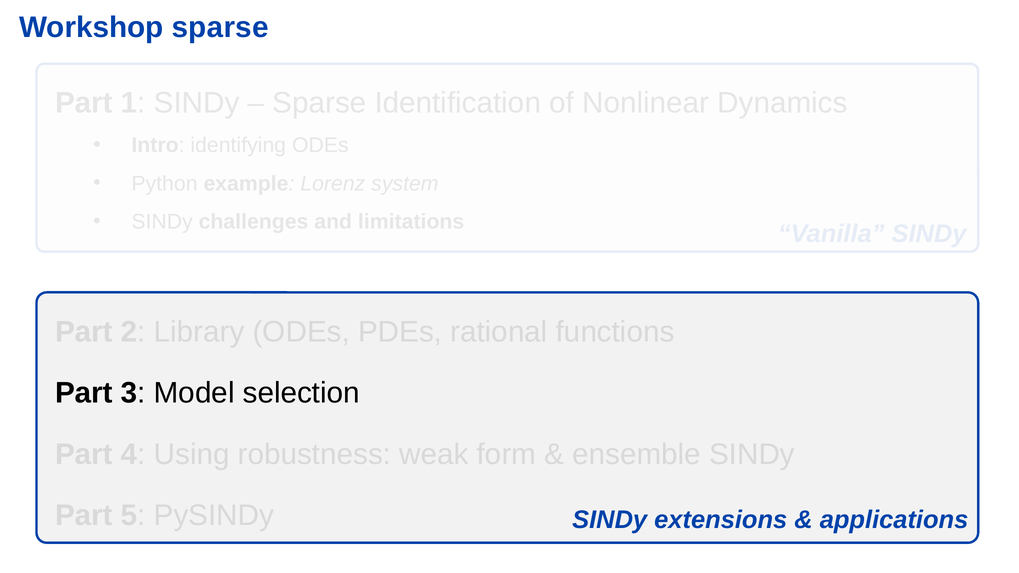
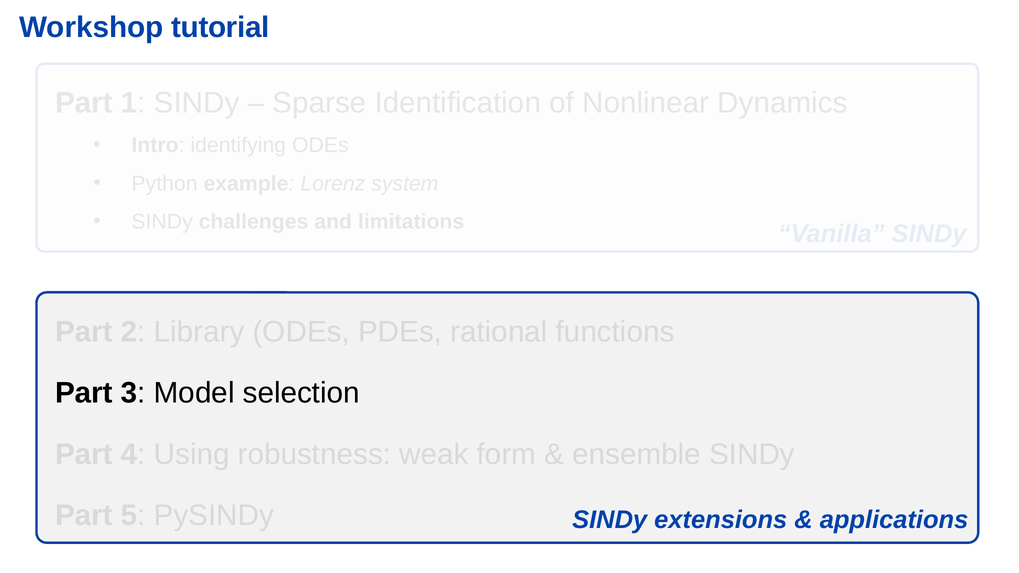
Workshop sparse: sparse -> tutorial
